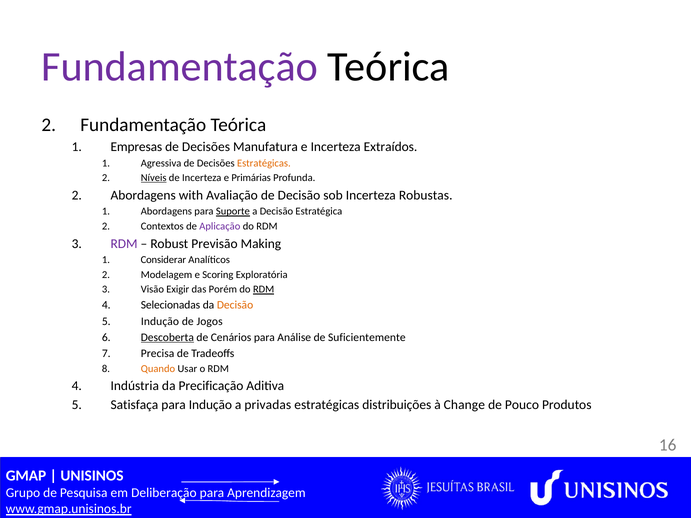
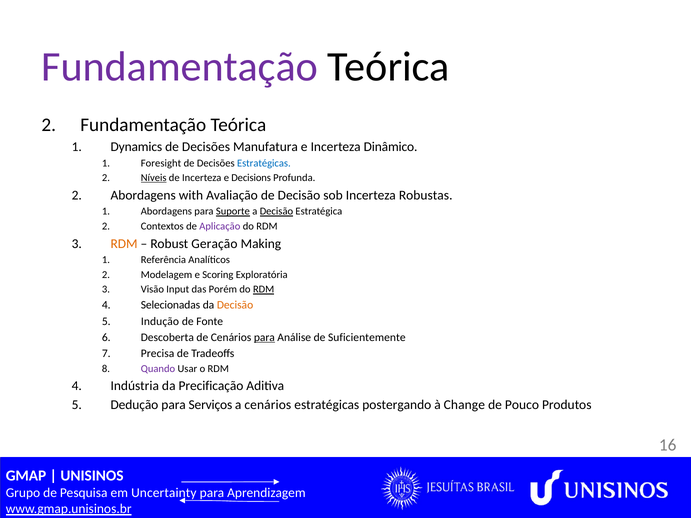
Empresas: Empresas -> Dynamics
Extraídos: Extraídos -> Dinâmico
Agressiva: Agressiva -> Foresight
Estratégicas at (264, 163) colour: orange -> blue
Primárias: Primárias -> Decisions
Decisão at (276, 212) underline: none -> present
RDM at (124, 244) colour: purple -> orange
Previsão: Previsão -> Geração
Considerar: Considerar -> Referência
Exigir: Exigir -> Input
Jogos: Jogos -> Fonte
Descoberta underline: present -> none
para at (264, 338) underline: none -> present
Quando colour: orange -> purple
Satisfaça: Satisfaça -> Dedução
para Indução: Indução -> Serviços
a privadas: privadas -> cenários
distribuições: distribuições -> postergando
Deliberação: Deliberação -> Uncertainty
